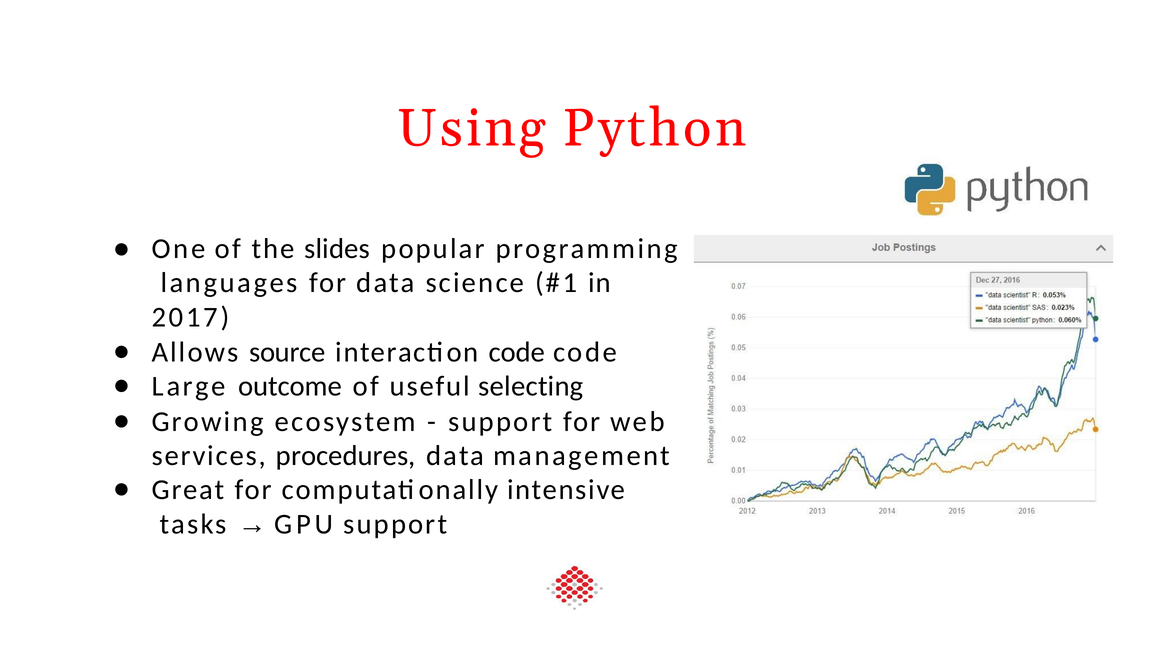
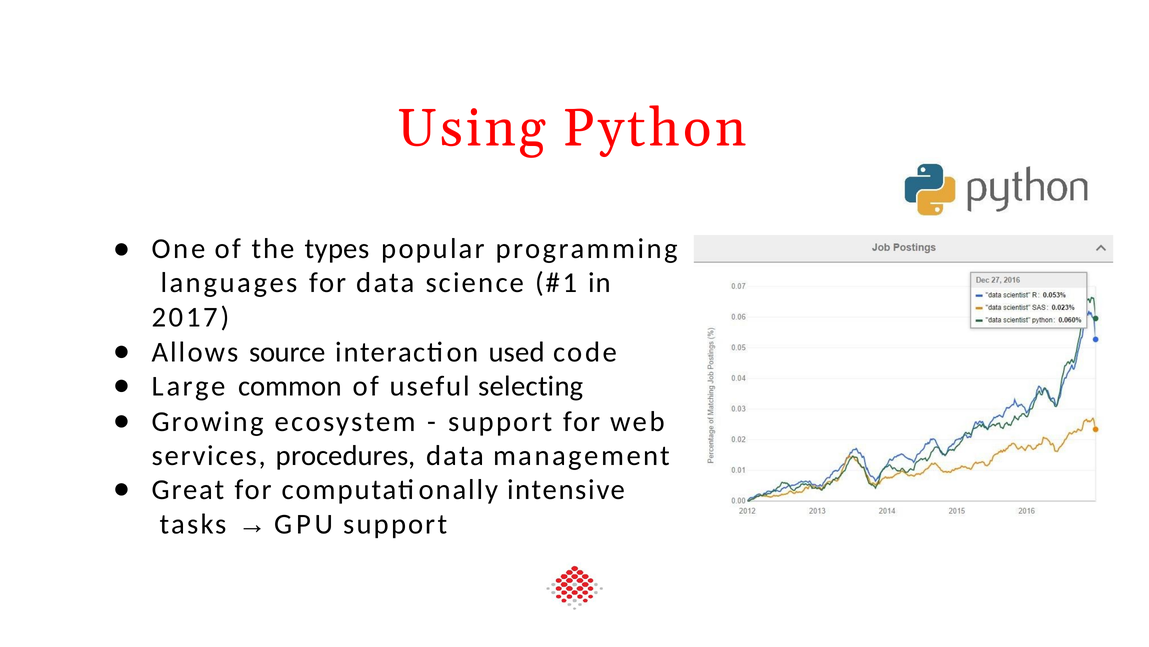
slides: slides -> types
interaction code: code -> used
outcome: outcome -> common
